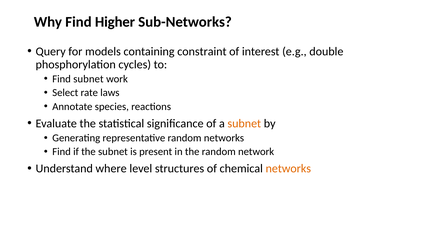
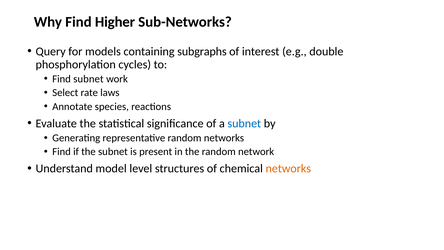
constraint: constraint -> subgraphs
subnet at (244, 123) colour: orange -> blue
where: where -> model
